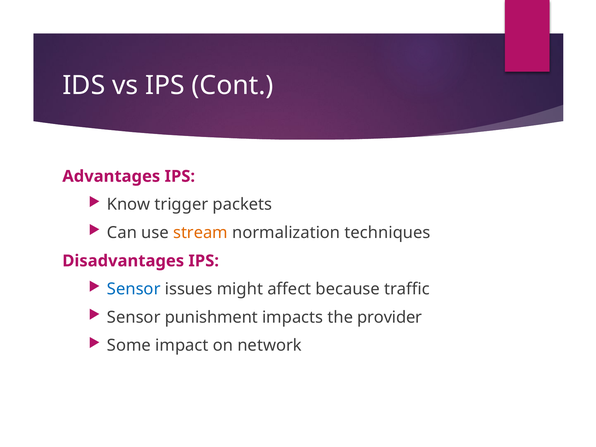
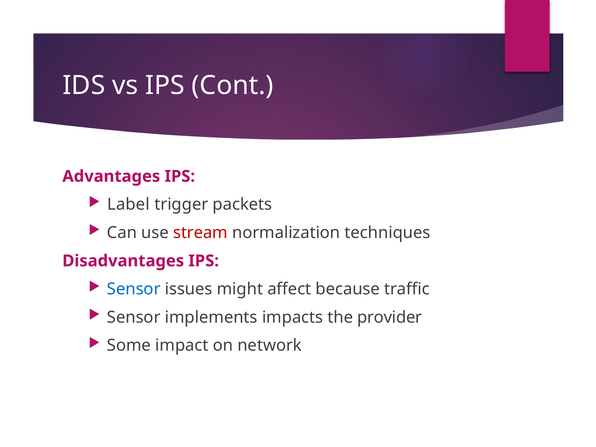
Know: Know -> Label
stream colour: orange -> red
punishment: punishment -> implements
